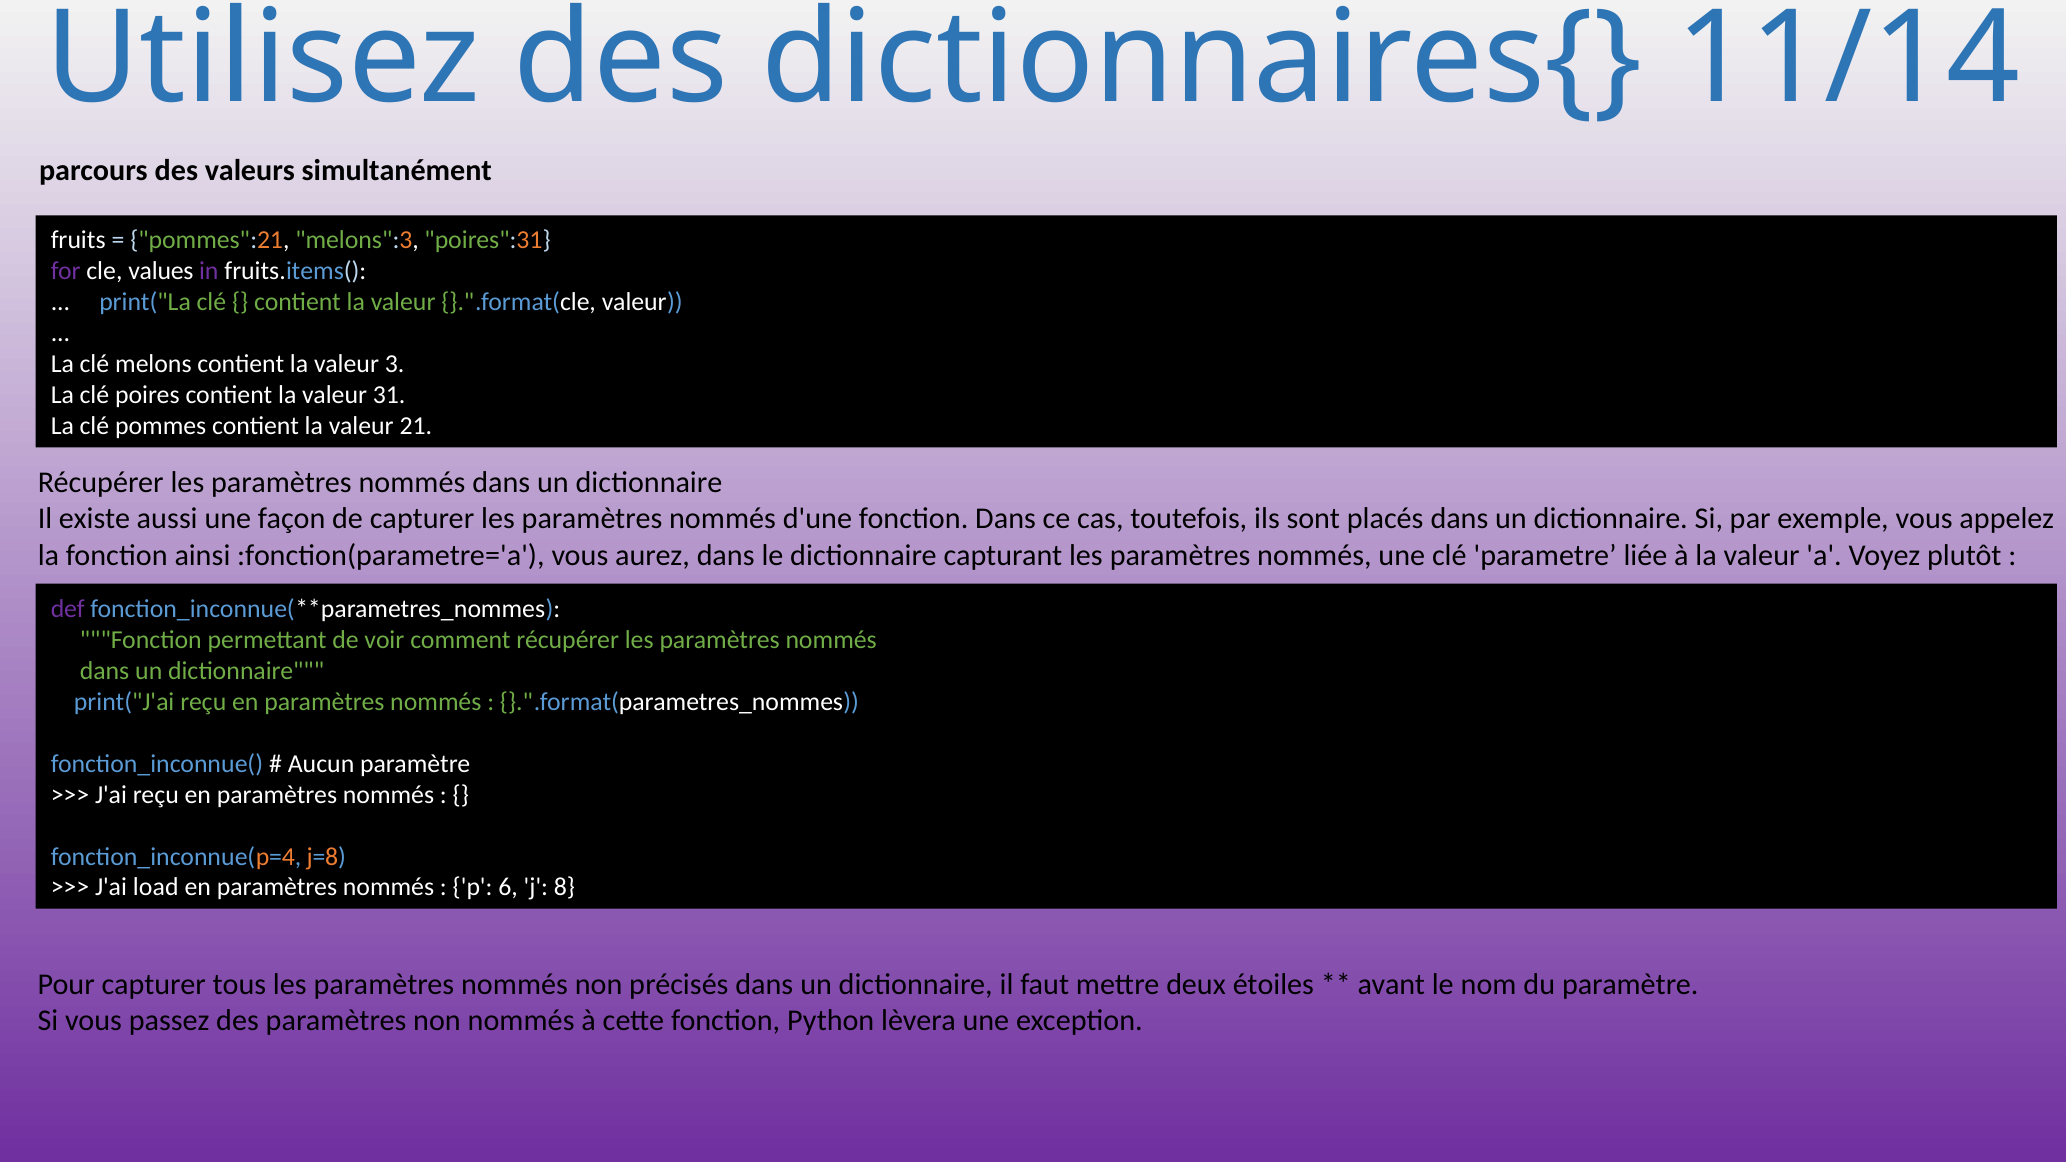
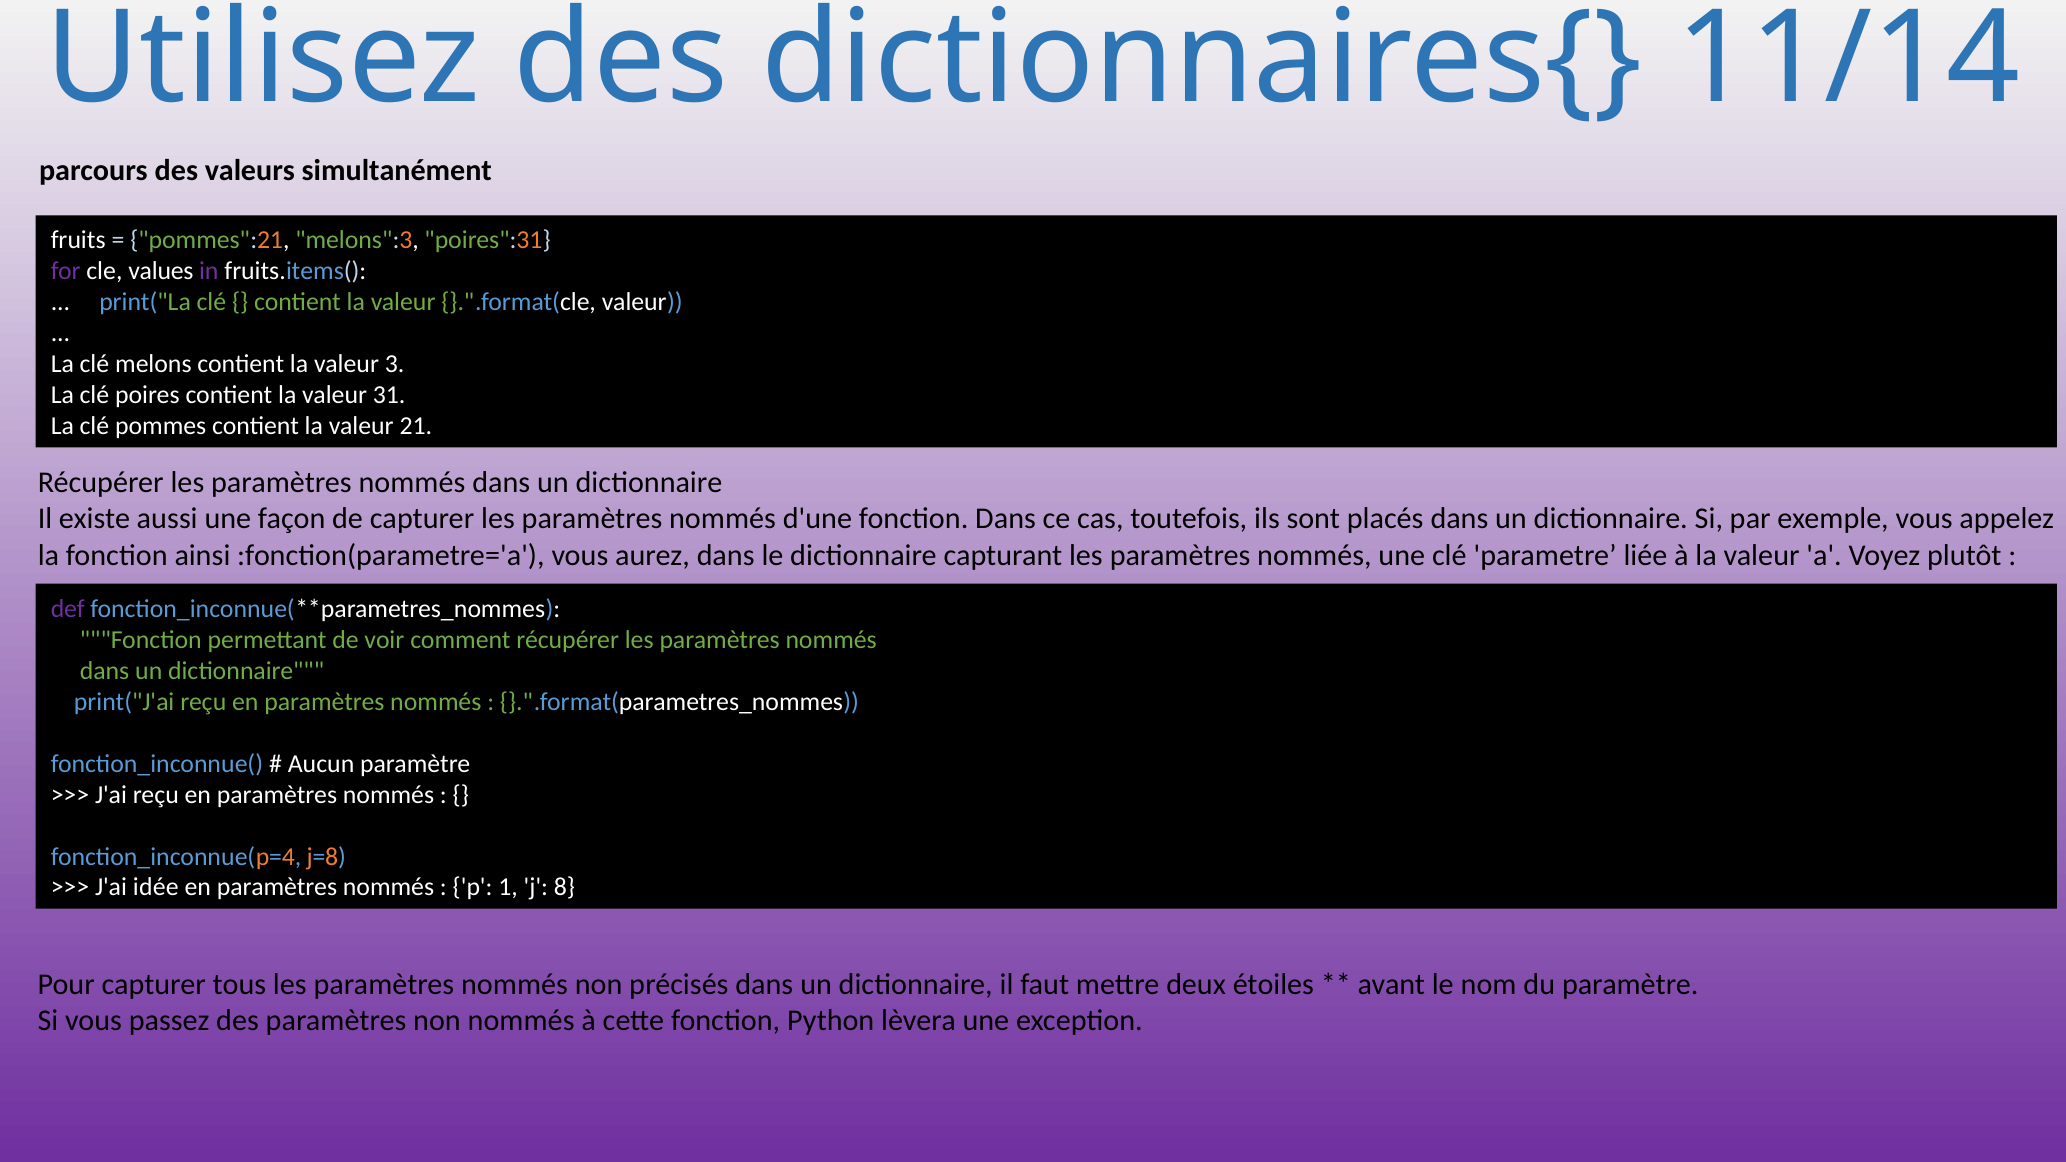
load: load -> idée
6: 6 -> 1
